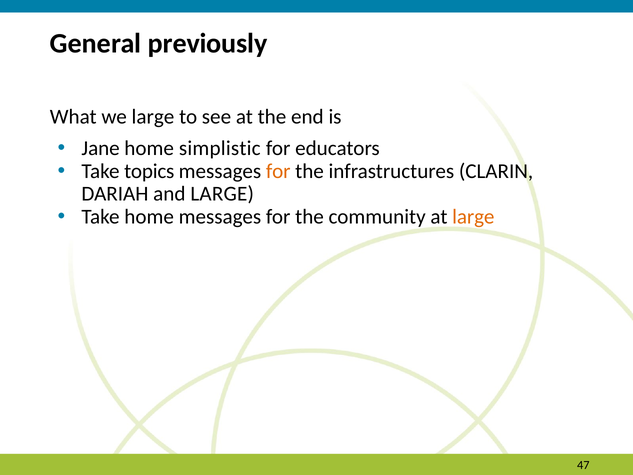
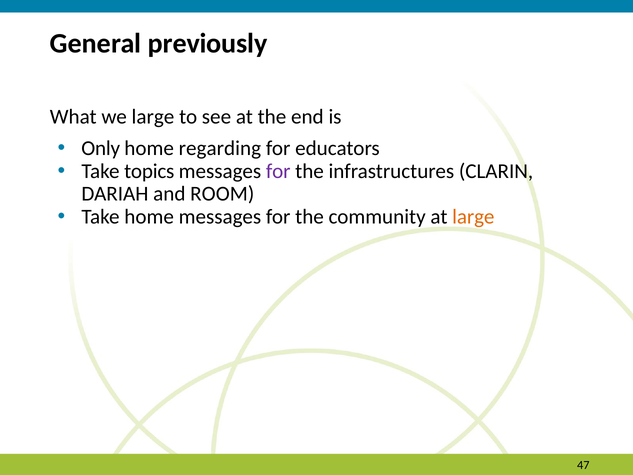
Jane: Jane -> Only
simplistic: simplistic -> regarding
for at (278, 171) colour: orange -> purple
and LARGE: LARGE -> ROOM
